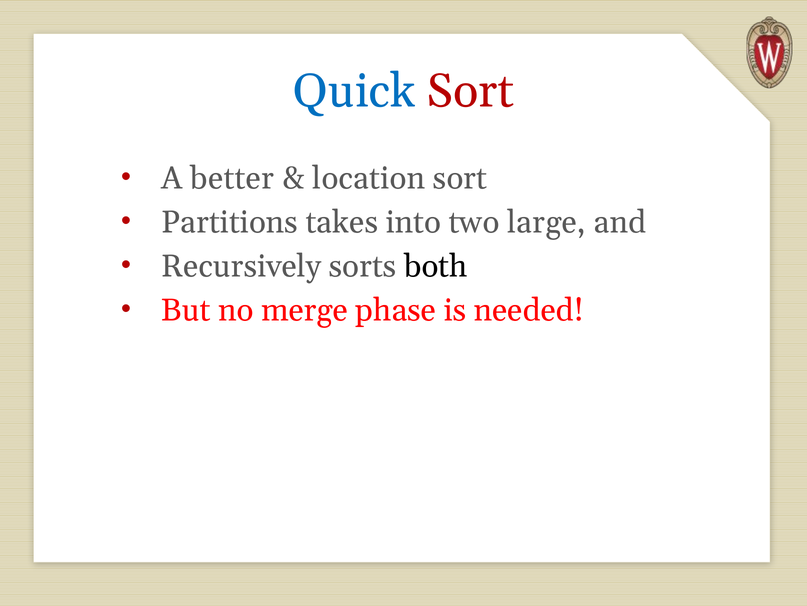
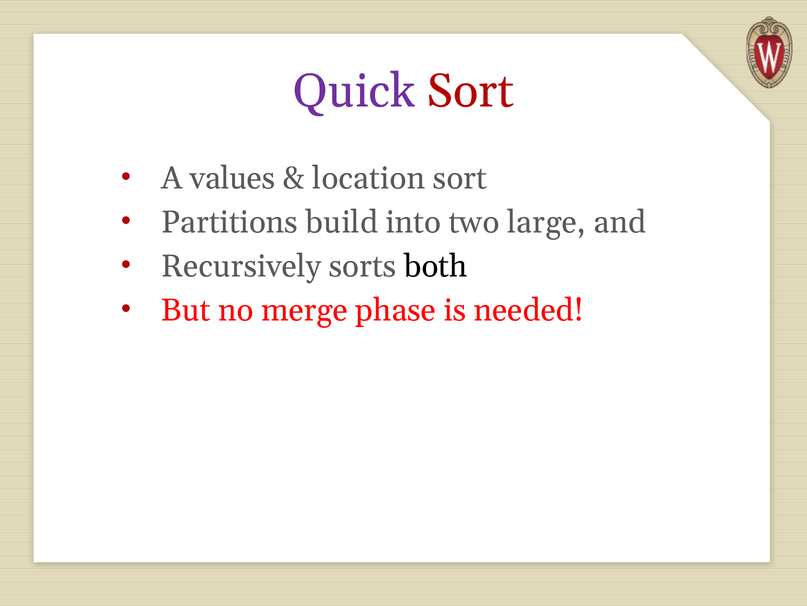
Quick colour: blue -> purple
better: better -> values
takes: takes -> build
